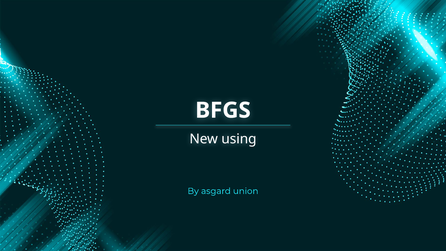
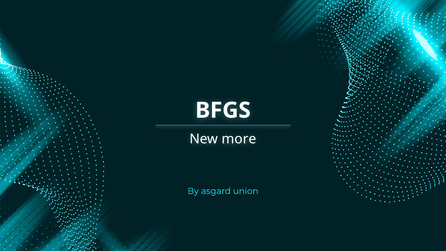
using: using -> more
